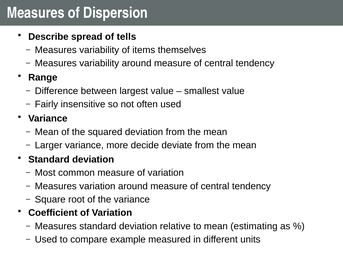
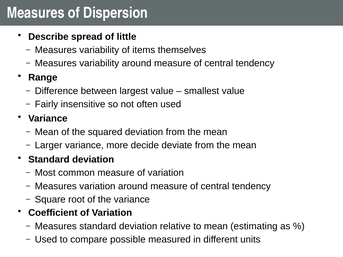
tells: tells -> little
example: example -> possible
